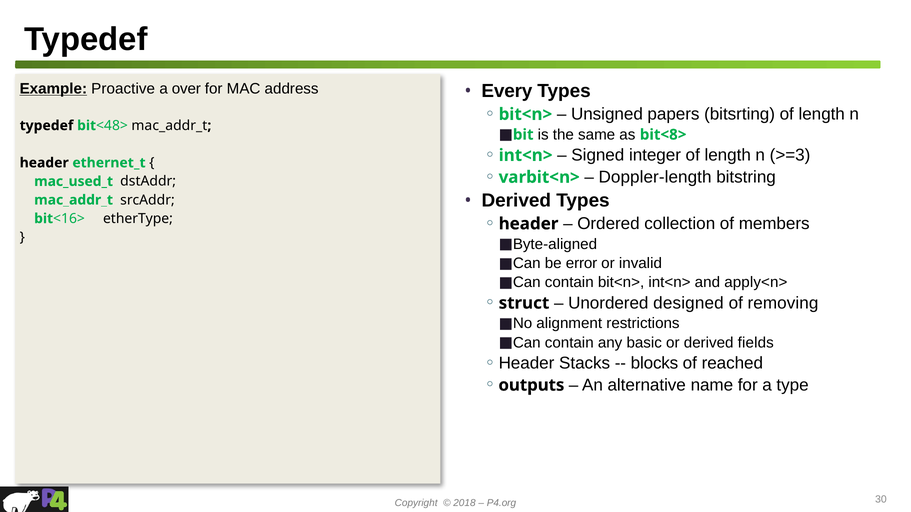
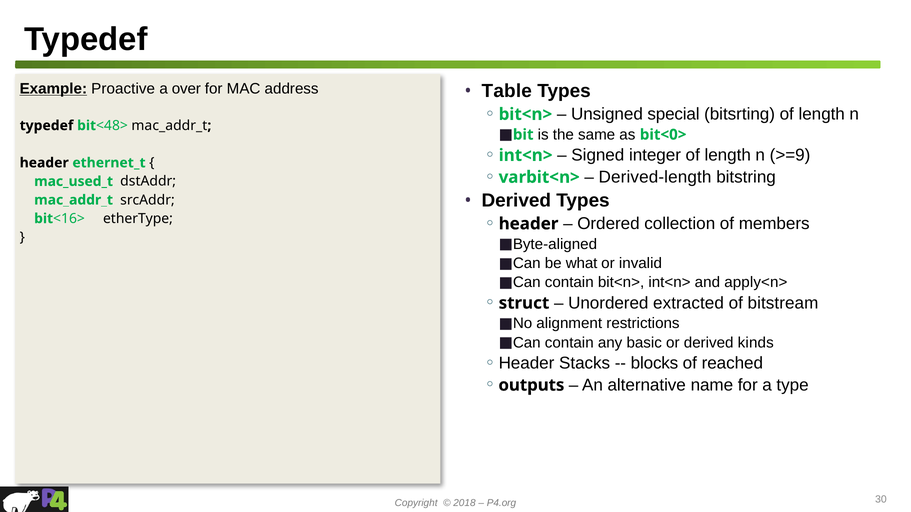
Every: Every -> Table
papers: papers -> special
bit<8>: bit<8> -> bit<0>
>=3: >=3 -> >=9
Doppler-length: Doppler-length -> Derived-length
error: error -> what
designed: designed -> extracted
removing: removing -> bitstream
fields: fields -> kinds
